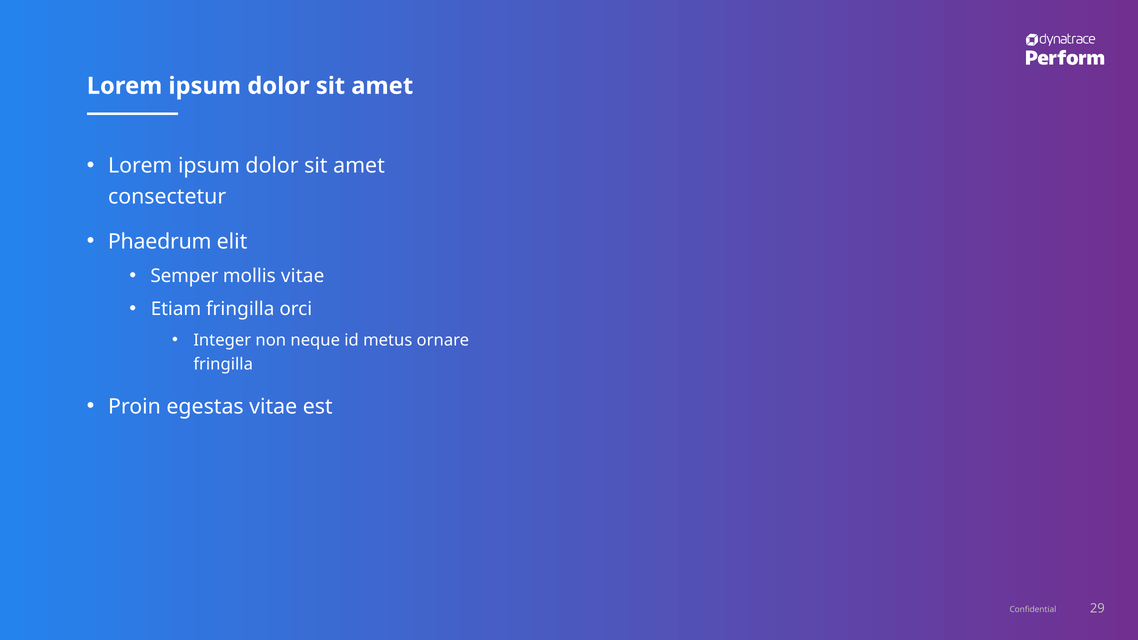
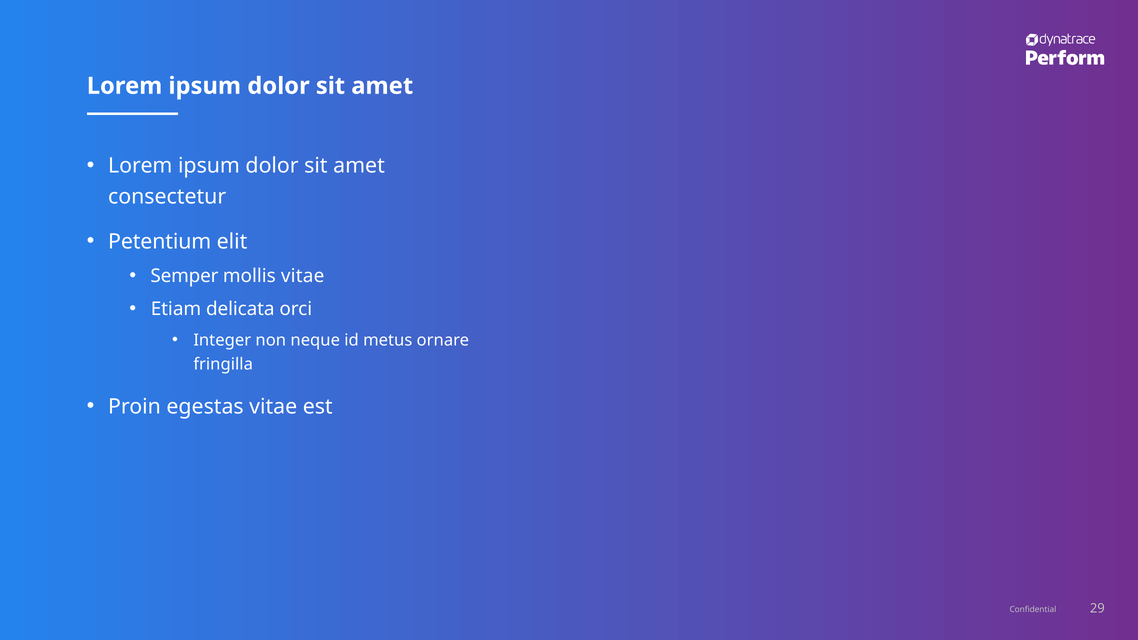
Phaedrum: Phaedrum -> Petentium
Etiam fringilla: fringilla -> delicata
